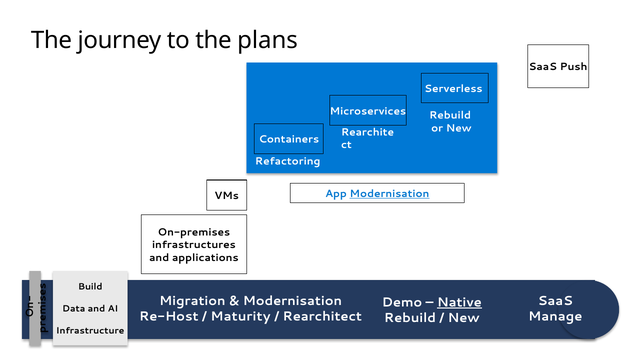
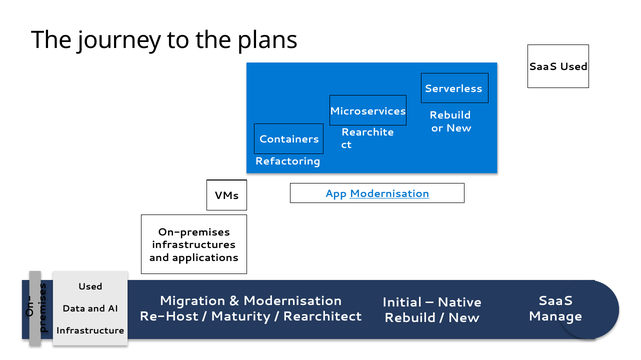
SaaS Push: Push -> Used
Build at (90, 287): Build -> Used
Demo: Demo -> Initial
Native underline: present -> none
